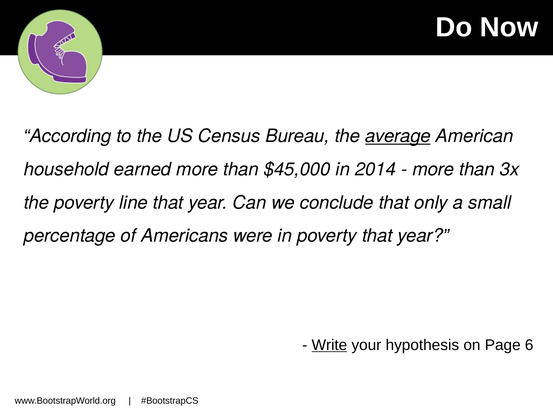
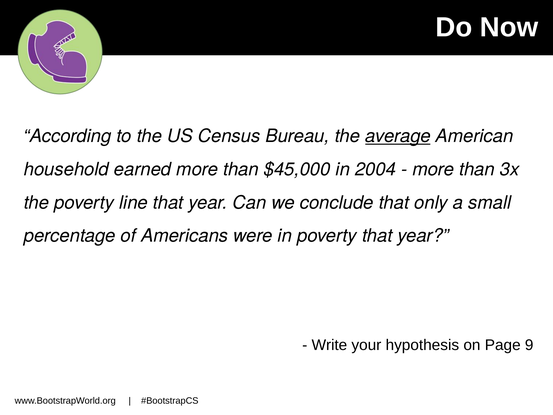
2014: 2014 -> 2004
Write underline: present -> none
6: 6 -> 9
